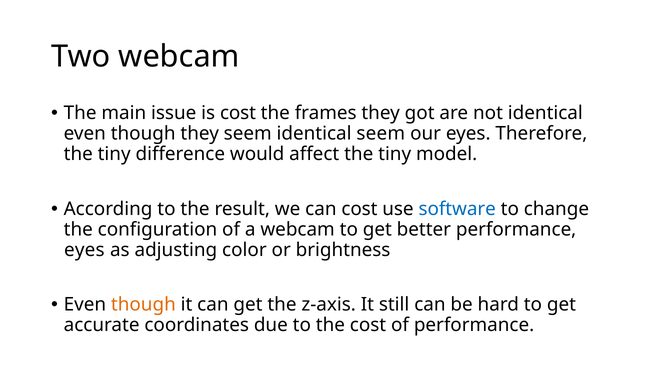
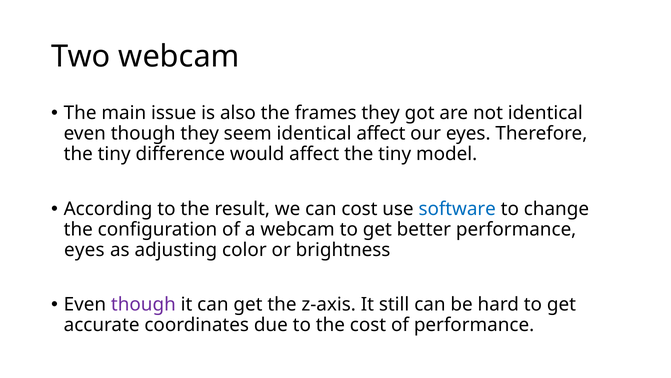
is cost: cost -> also
identical seem: seem -> affect
though at (143, 304) colour: orange -> purple
